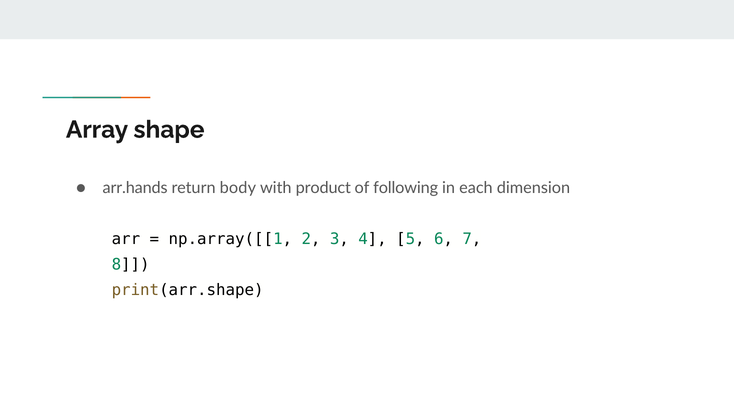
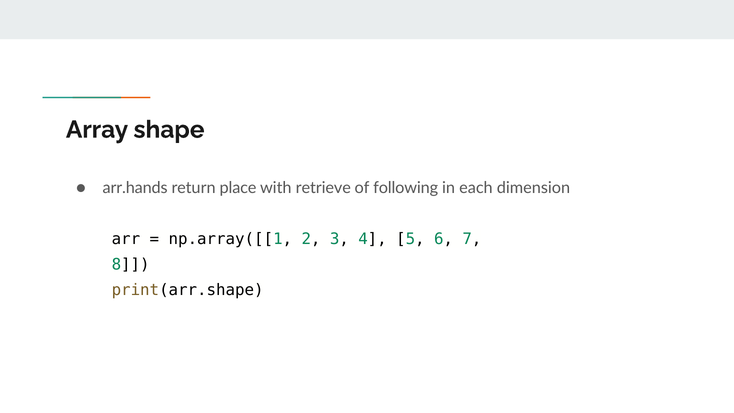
body: body -> place
product: product -> retrieve
